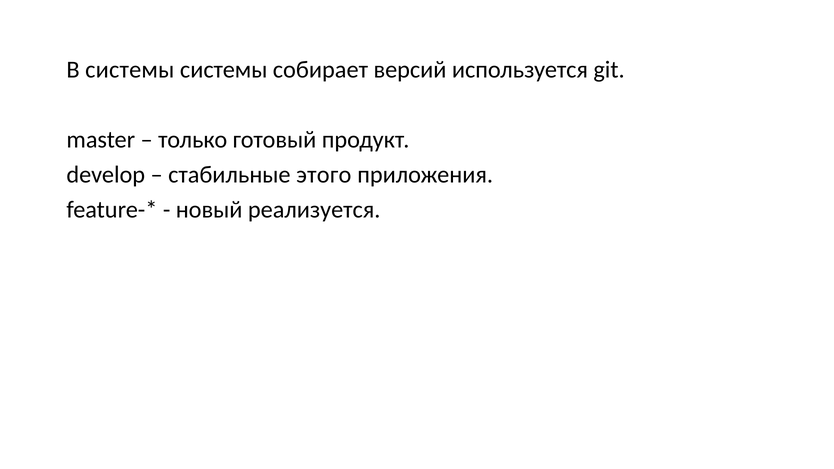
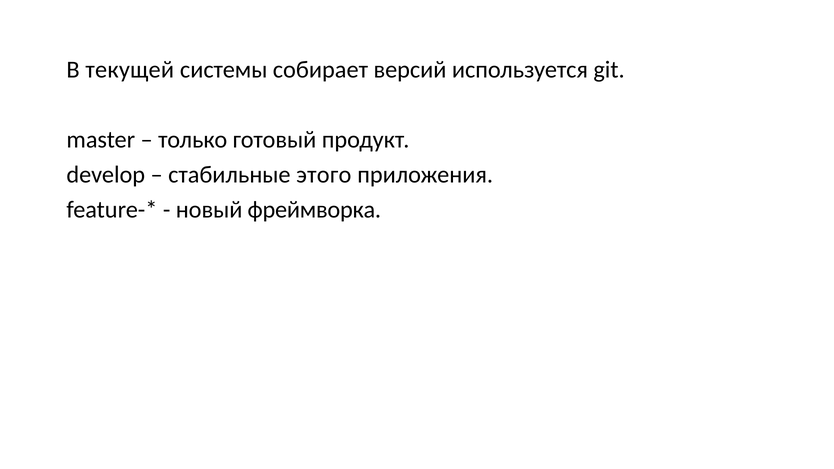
В системы: системы -> текущей
реализуется: реализуется -> фреймворка
